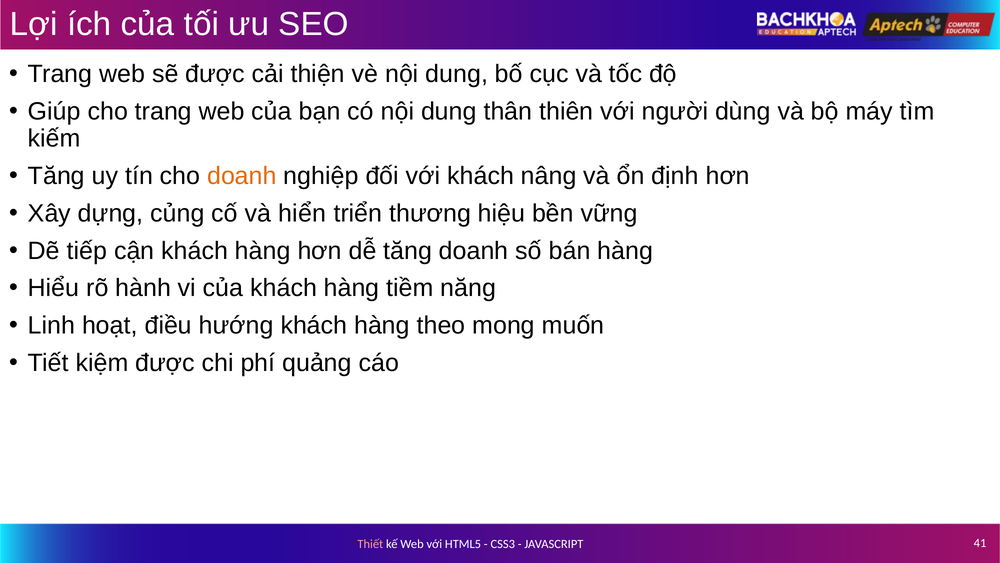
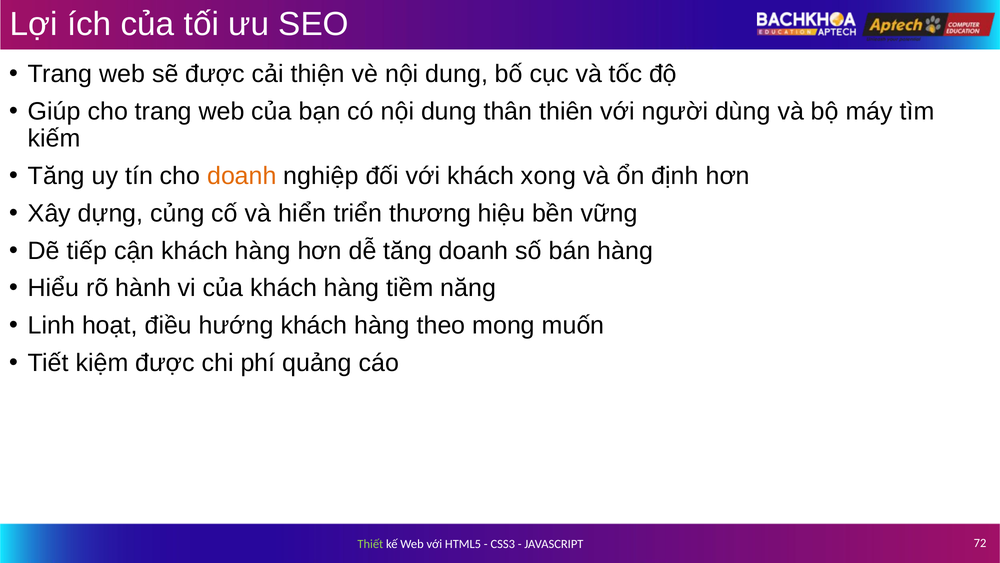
nâng: nâng -> xong
Thiết colour: pink -> light green
41: 41 -> 72
